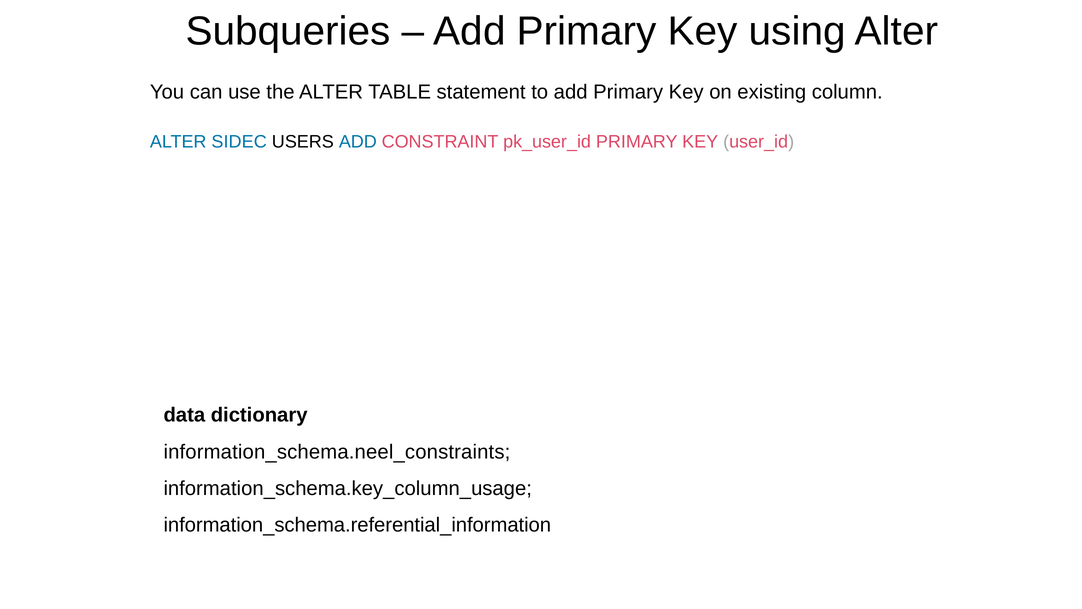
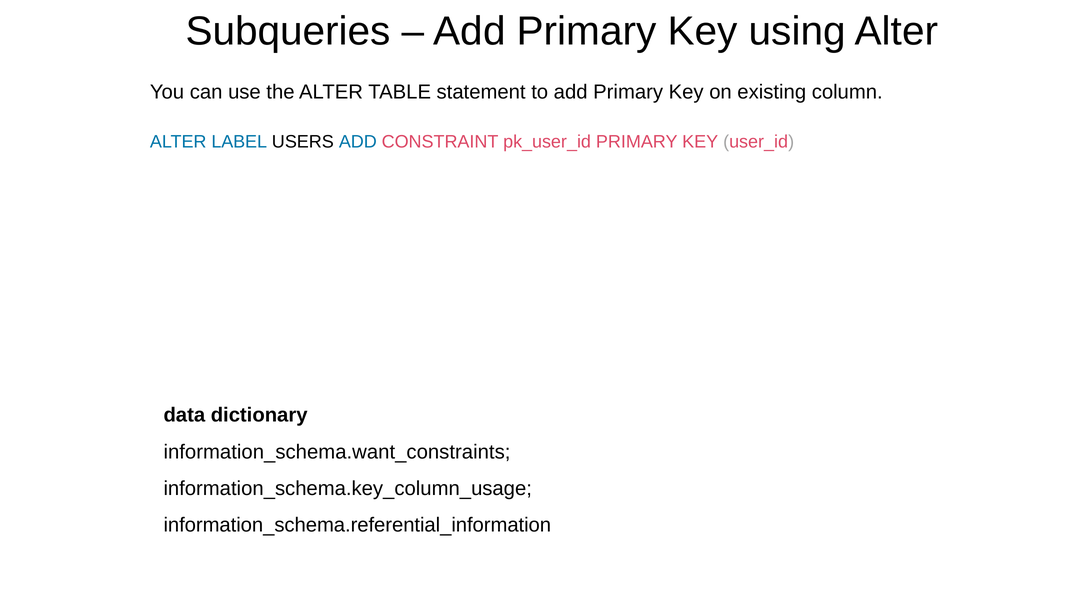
SIDEC: SIDEC -> LABEL
information_schema.neel_constraints: information_schema.neel_constraints -> information_schema.want_constraints
